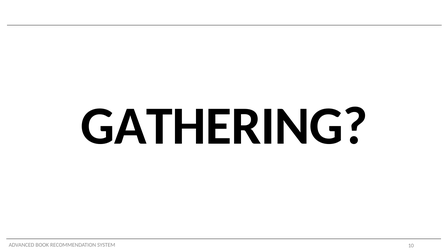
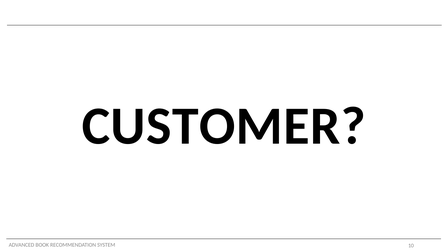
GATHERING: GATHERING -> CUSTOMER
